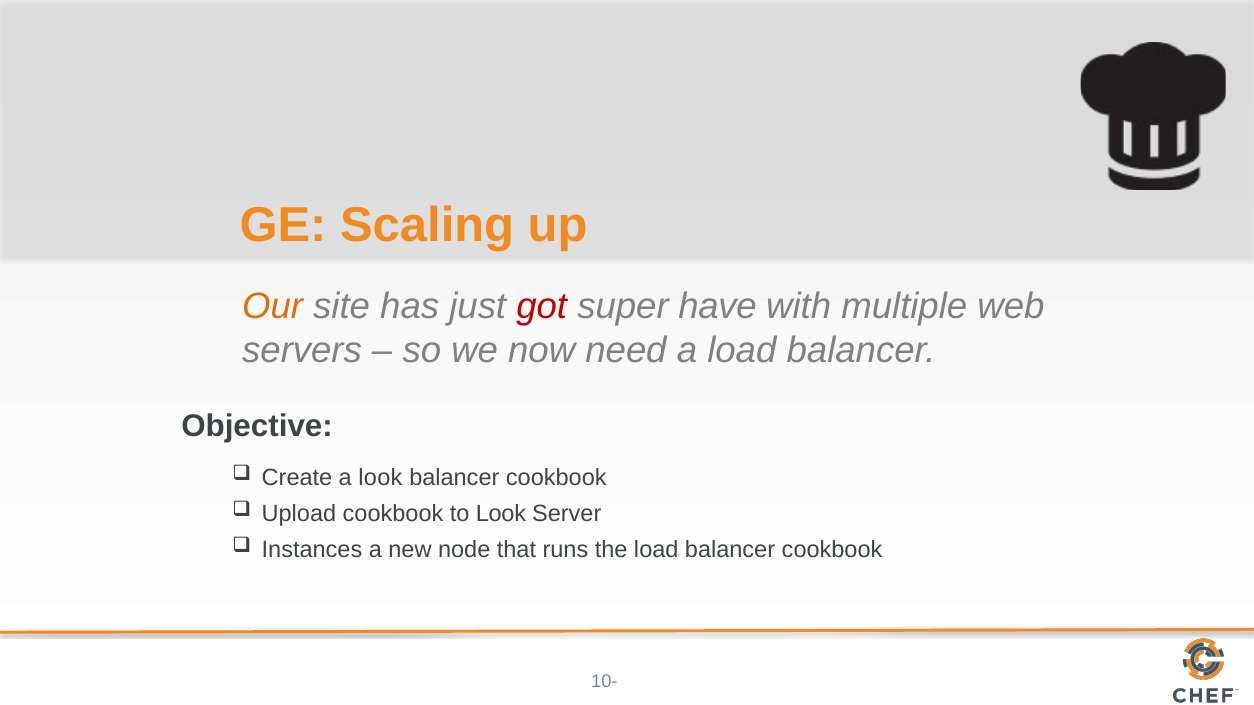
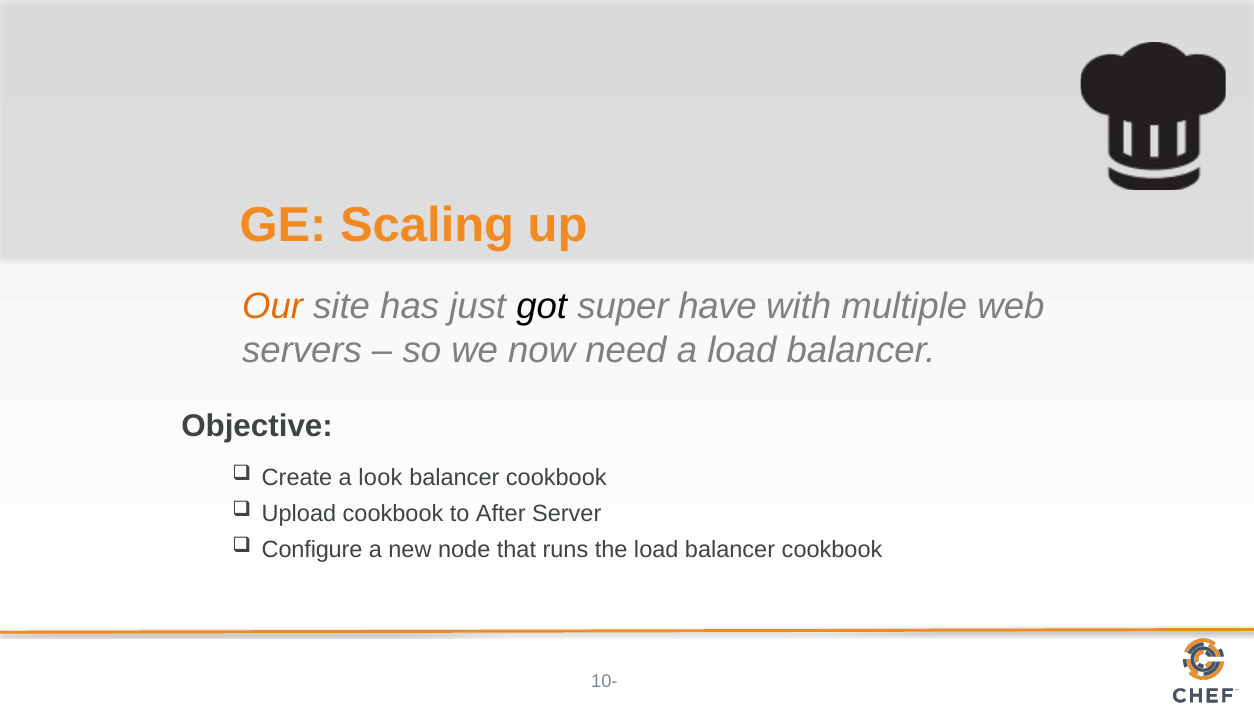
got colour: red -> black
to Look: Look -> After
Instances: Instances -> Configure
